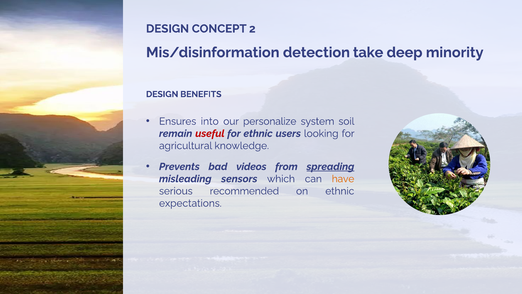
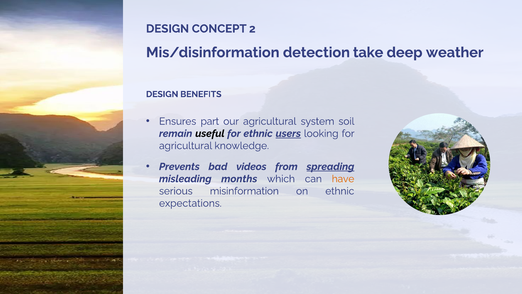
minority: minority -> weather
into: into -> part
our personalize: personalize -> agricultural
useful colour: red -> black
users underline: none -> present
sensors: sensors -> months
recommended: recommended -> misinformation
